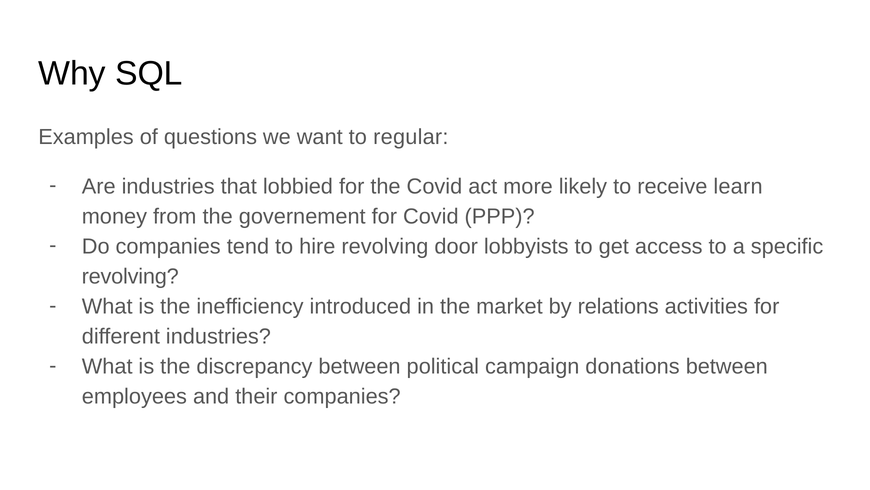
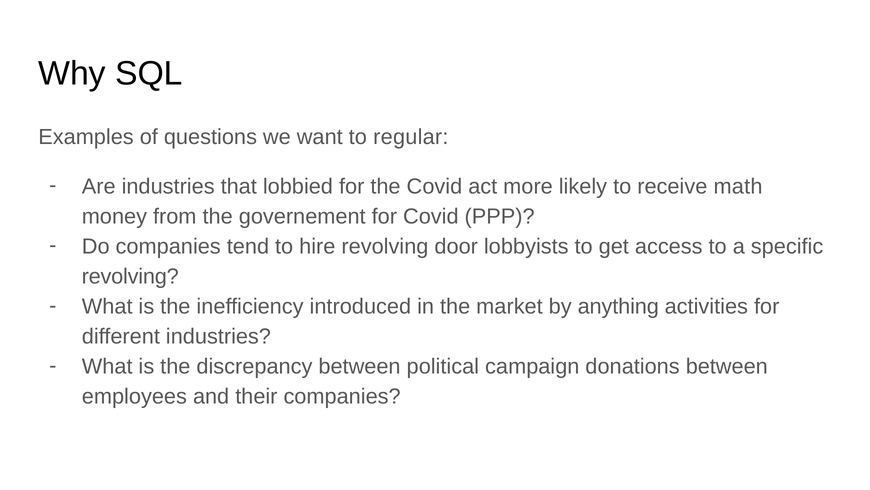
learn: learn -> math
relations: relations -> anything
